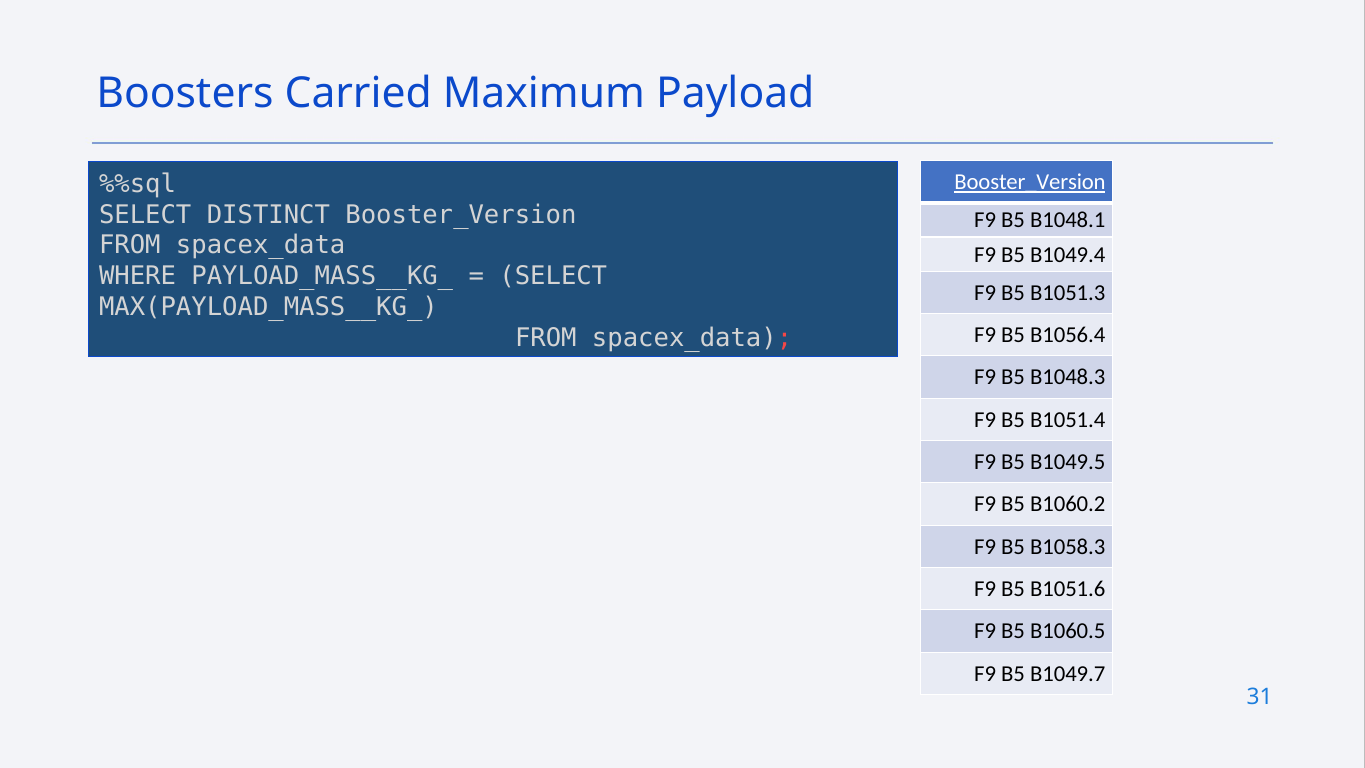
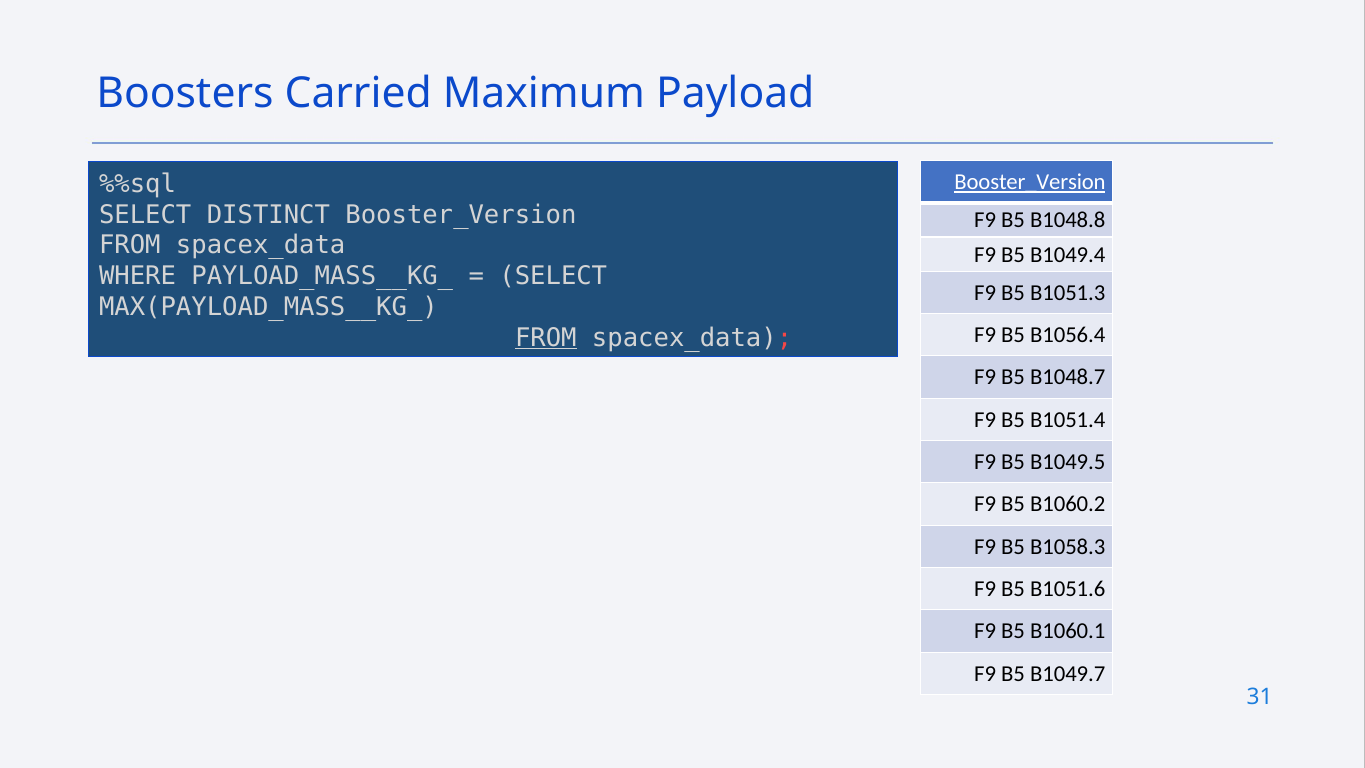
B1048.1: B1048.1 -> B1048.8
FROM at (546, 337) underline: none -> present
B1048.3: B1048.3 -> B1048.7
B1060.5: B1060.5 -> B1060.1
